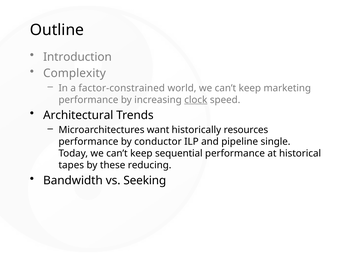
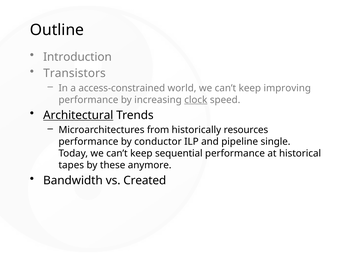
Complexity: Complexity -> Transistors
factor-constrained: factor-constrained -> access-constrained
marketing: marketing -> improving
Architectural underline: none -> present
want: want -> from
reducing: reducing -> anymore
Seeking: Seeking -> Created
